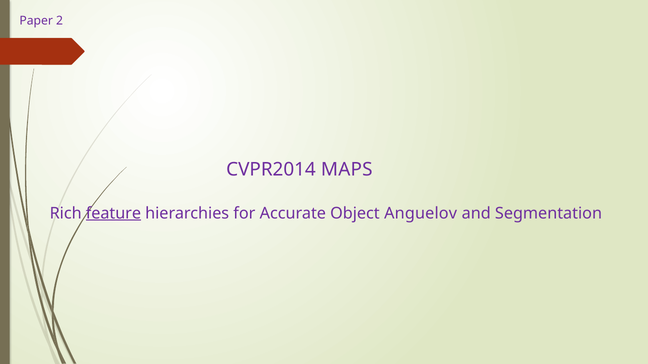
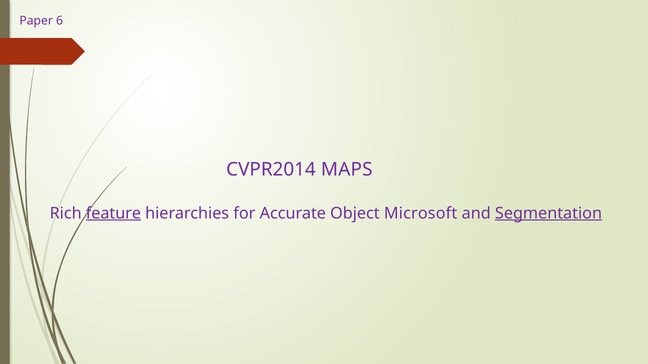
2: 2 -> 6
Anguelov: Anguelov -> Microsoft
Segmentation underline: none -> present
